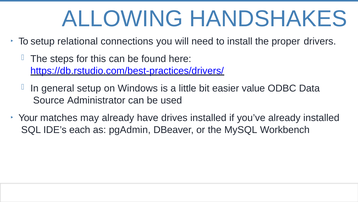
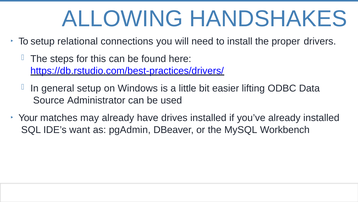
value: value -> lifting
each: each -> want
